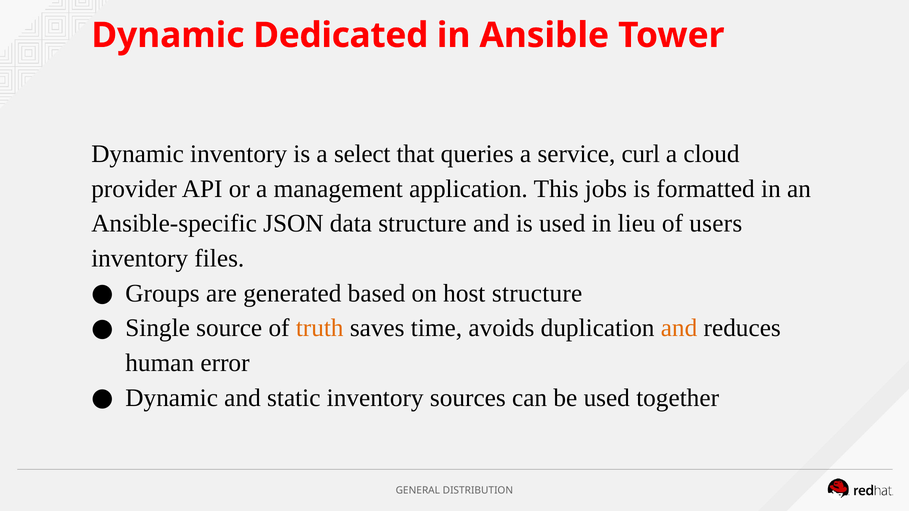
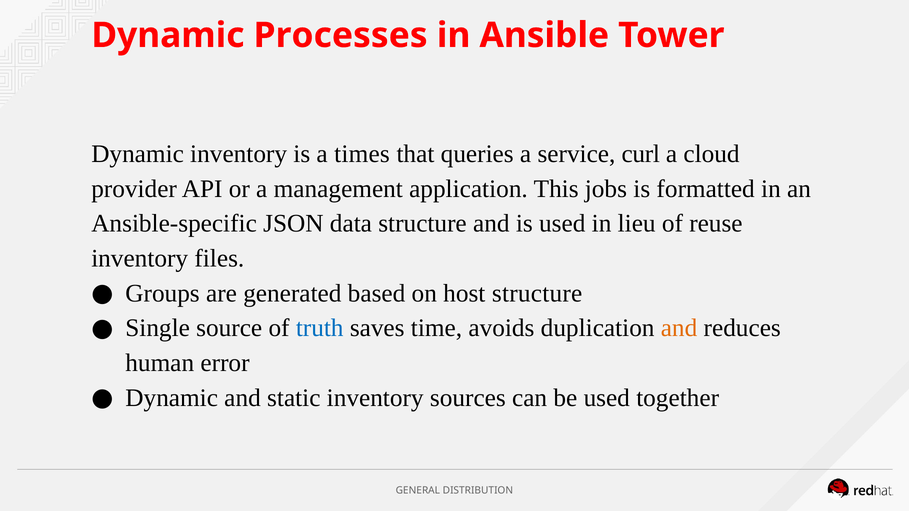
Dedicated: Dedicated -> Processes
select: select -> times
users: users -> reuse
truth colour: orange -> blue
